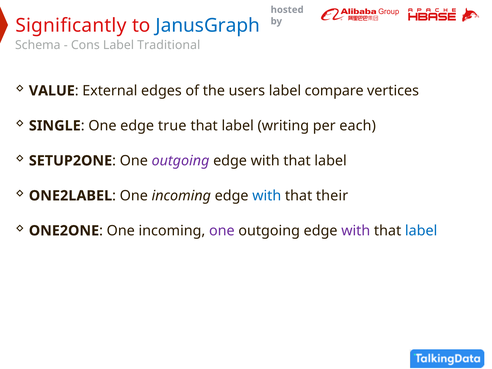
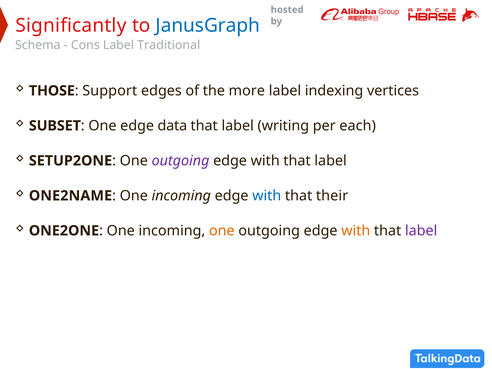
VALUE: VALUE -> THOSE
External: External -> Support
users: users -> more
compare: compare -> indexing
SINGLE: SINGLE -> SUBSET
true: true -> data
ONE2LABEL: ONE2LABEL -> ONE2NAME
one at (222, 231) colour: purple -> orange
with at (356, 231) colour: purple -> orange
label at (421, 231) colour: blue -> purple
